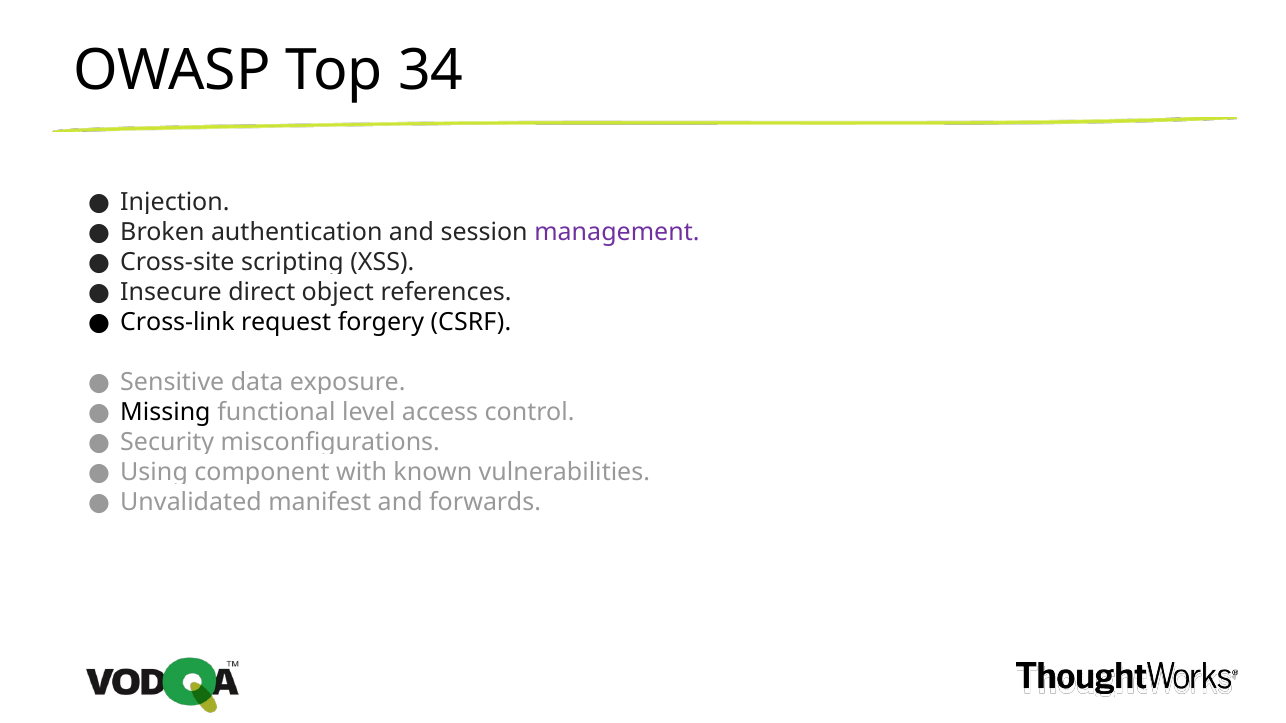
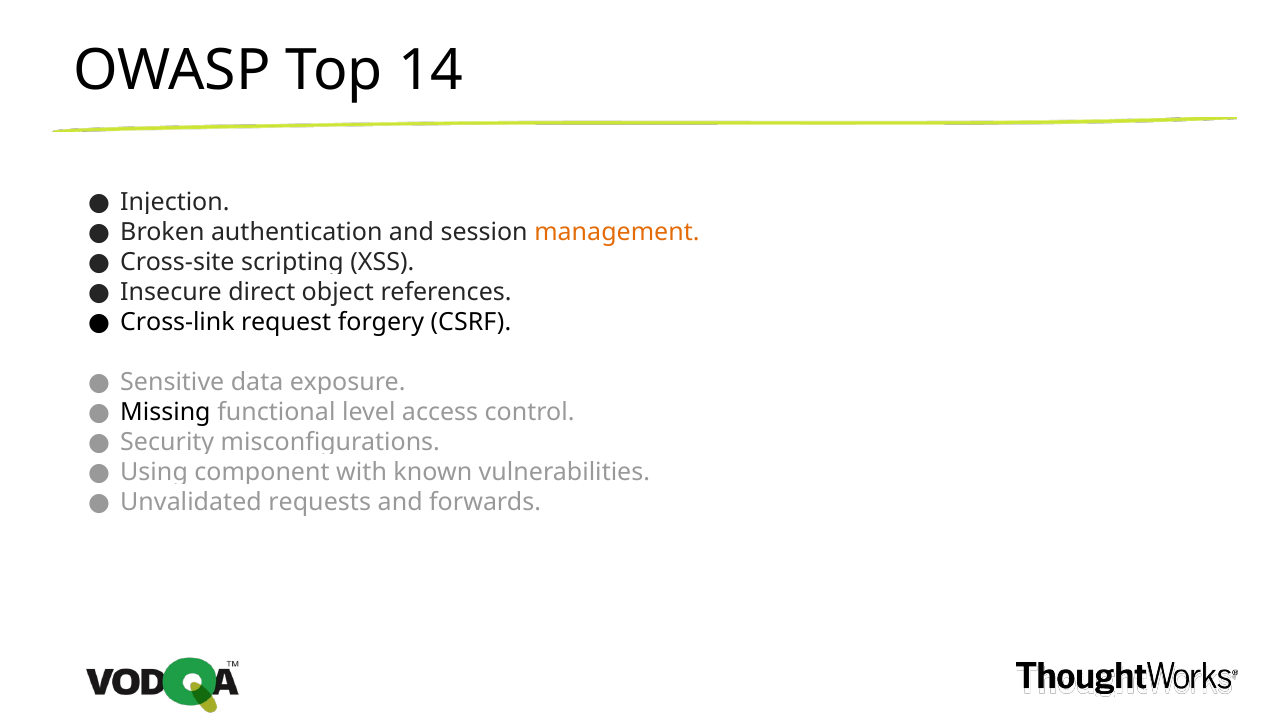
34: 34 -> 14
management colour: purple -> orange
manifest: manifest -> requests
